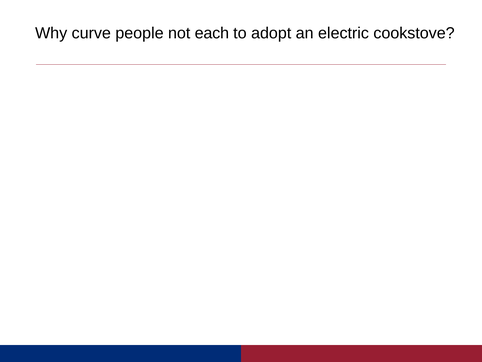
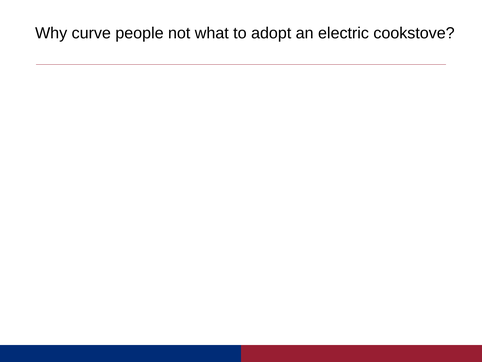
each: each -> what
